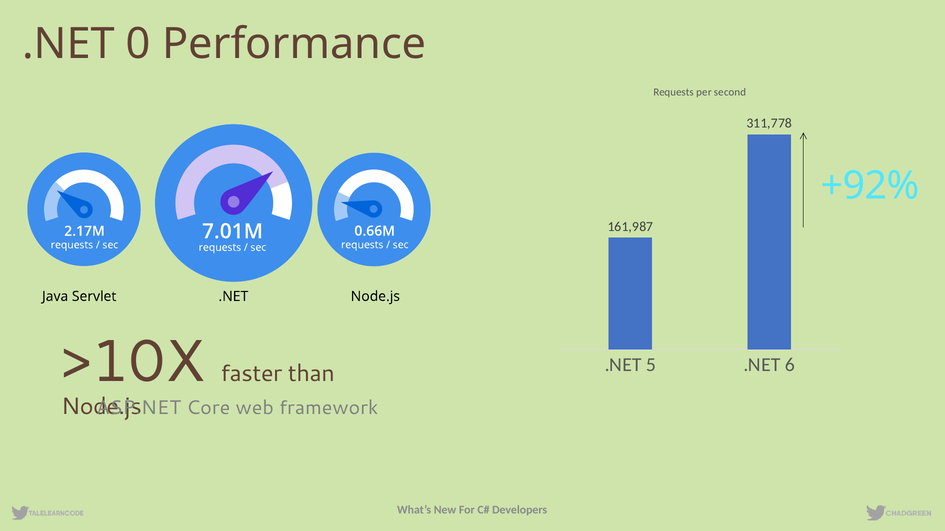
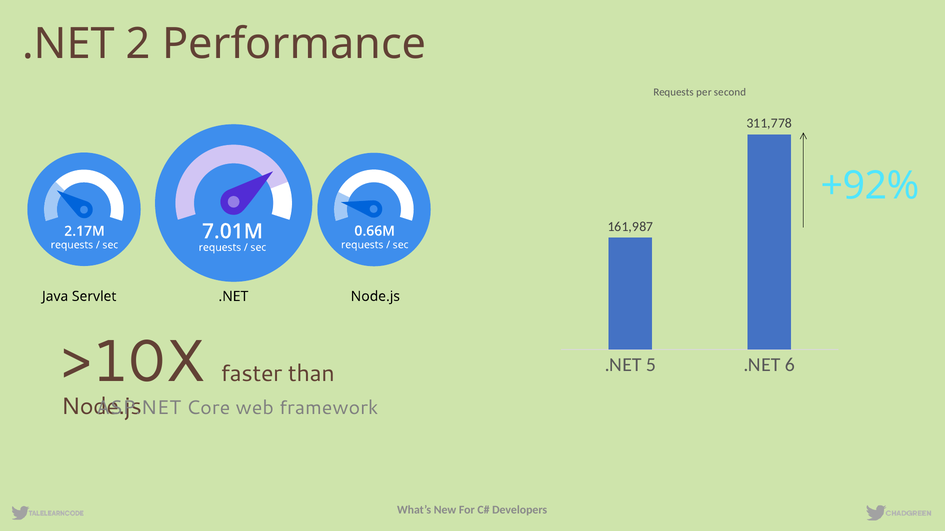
0: 0 -> 2
